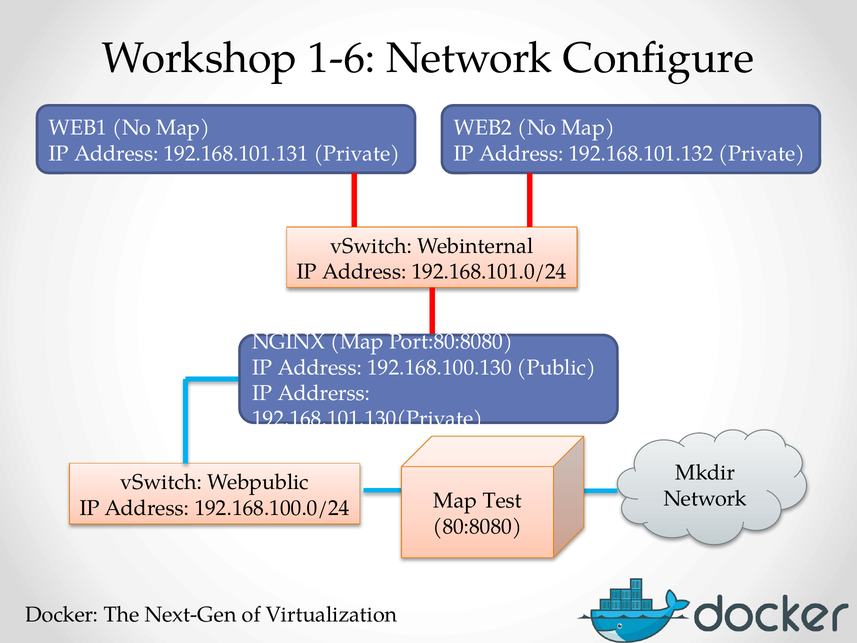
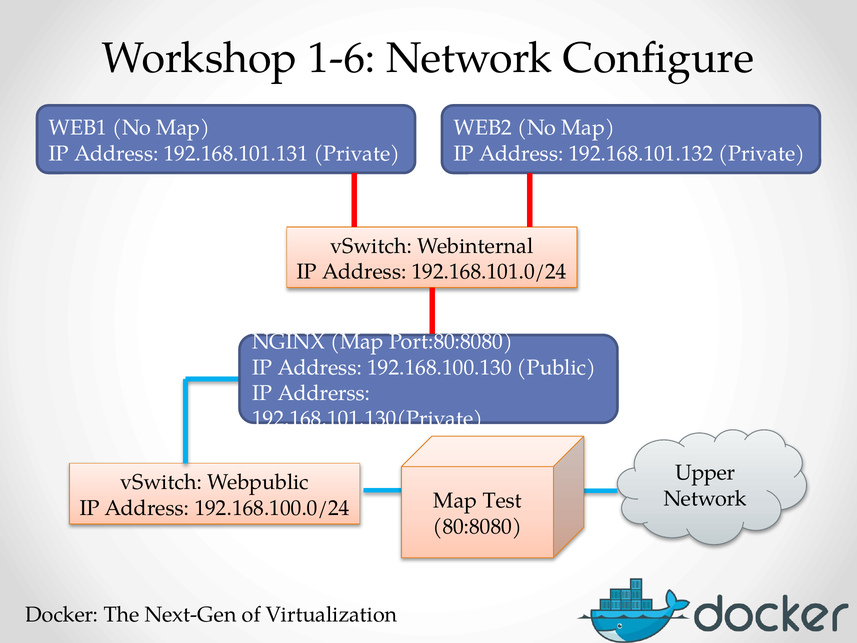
Mkdir: Mkdir -> Upper
